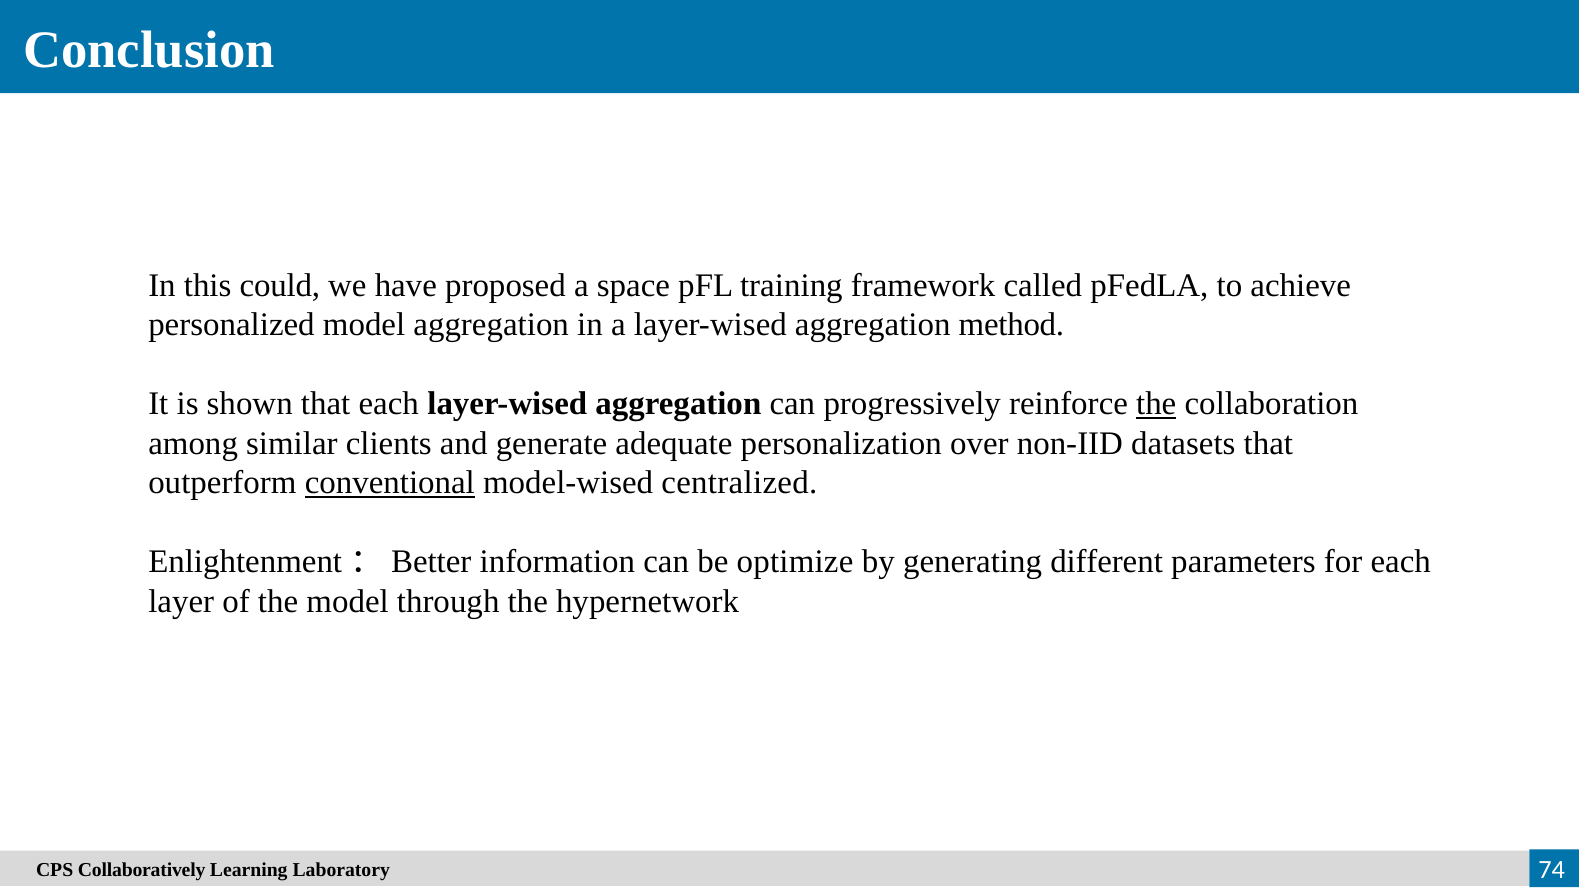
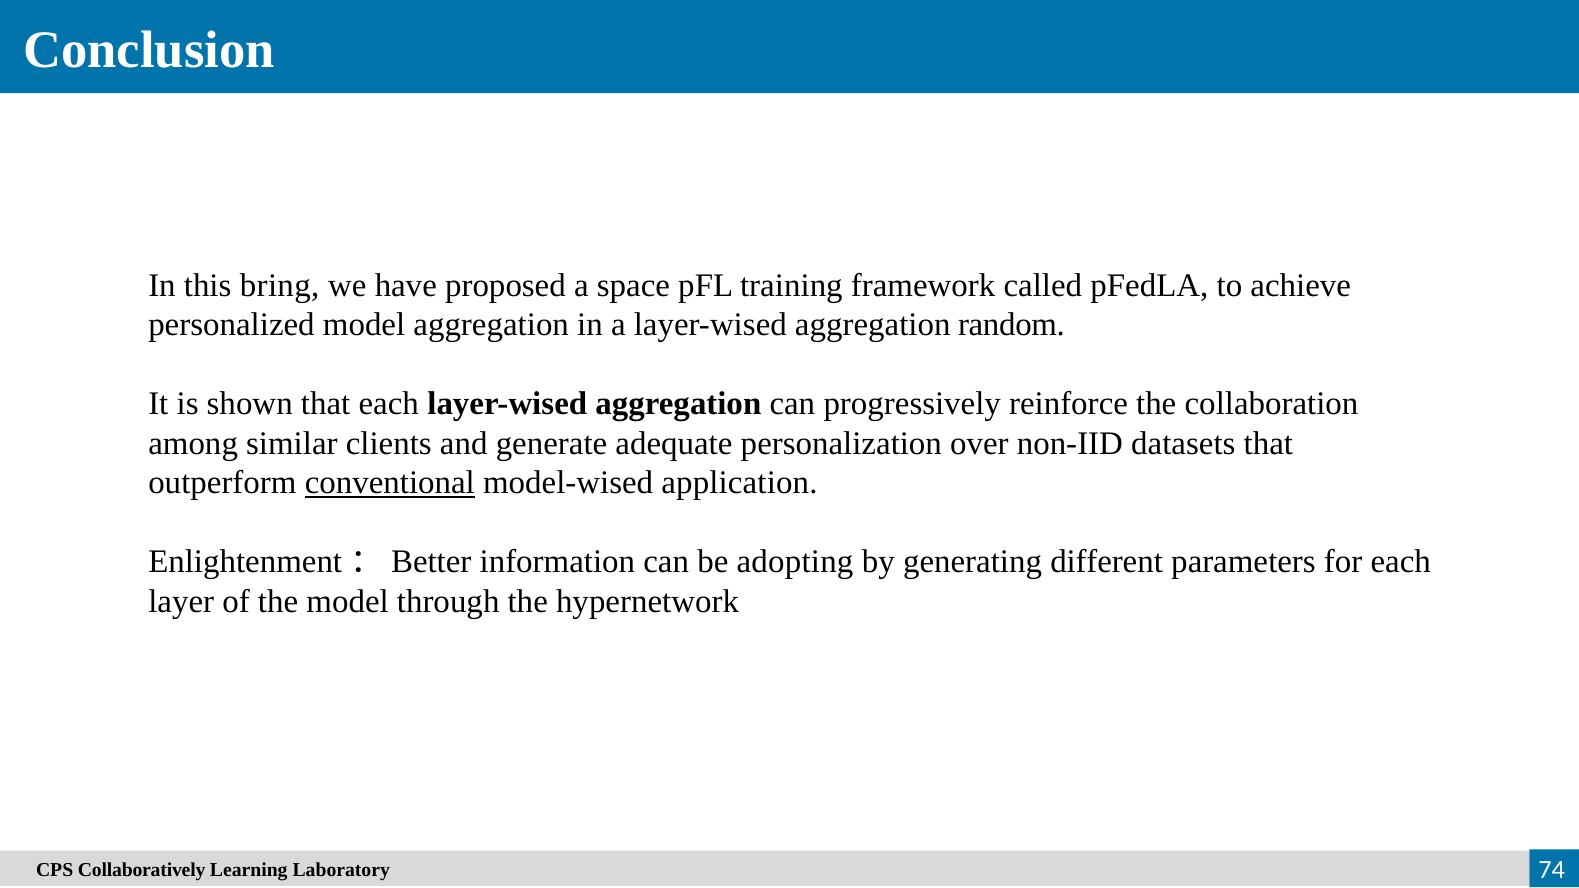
could: could -> bring
method: method -> random
the at (1156, 404) underline: present -> none
centralized: centralized -> application
optimize: optimize -> adopting
